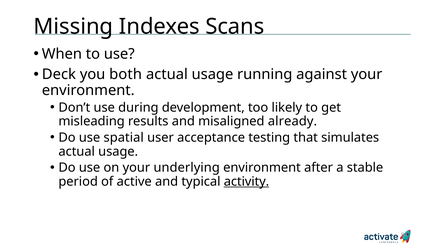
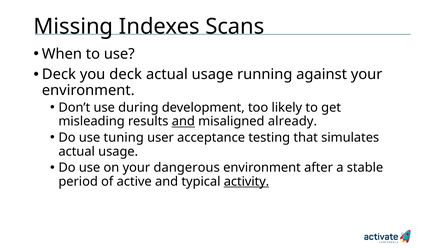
you both: both -> deck
and at (183, 121) underline: none -> present
spatial: spatial -> tuning
underlying: underlying -> dangerous
